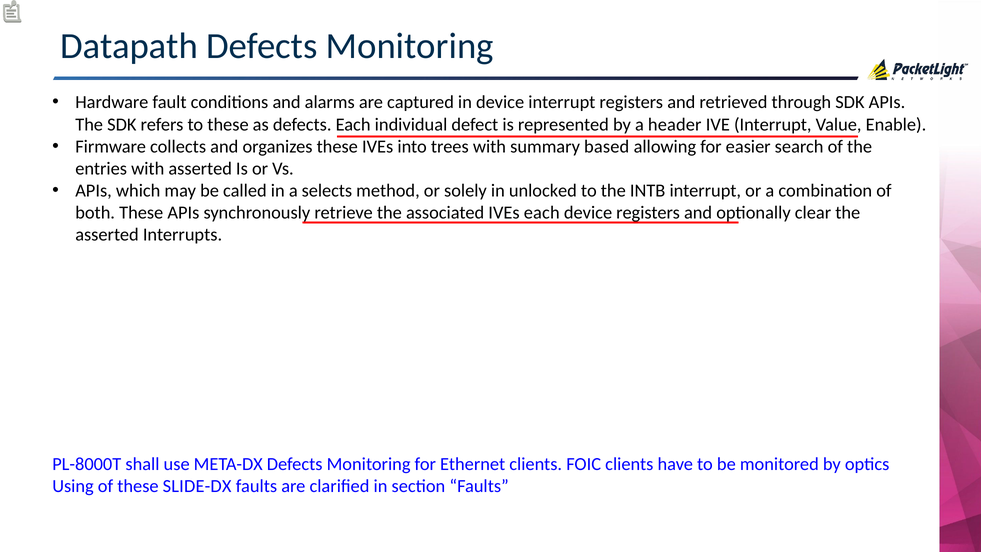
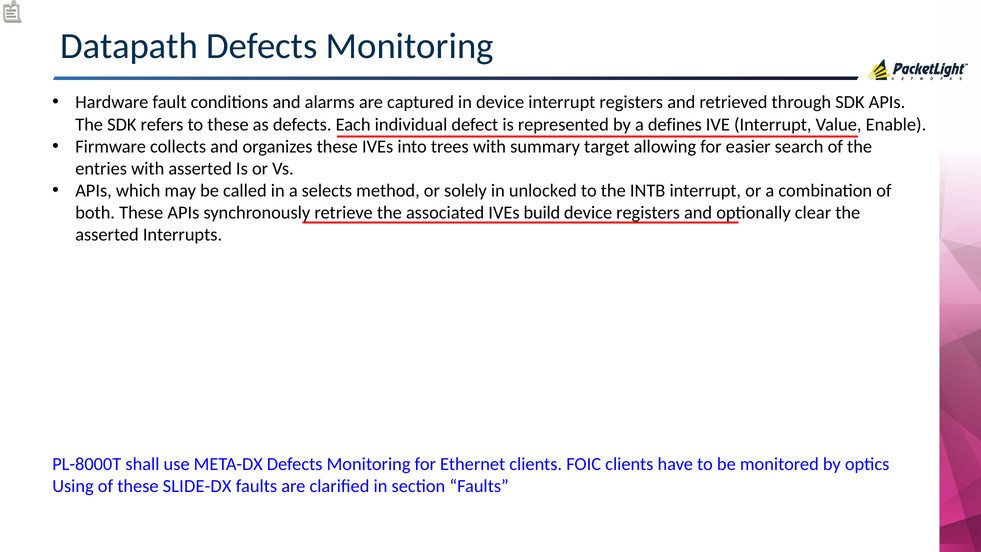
header: header -> defines
based: based -> target
IVEs each: each -> build
